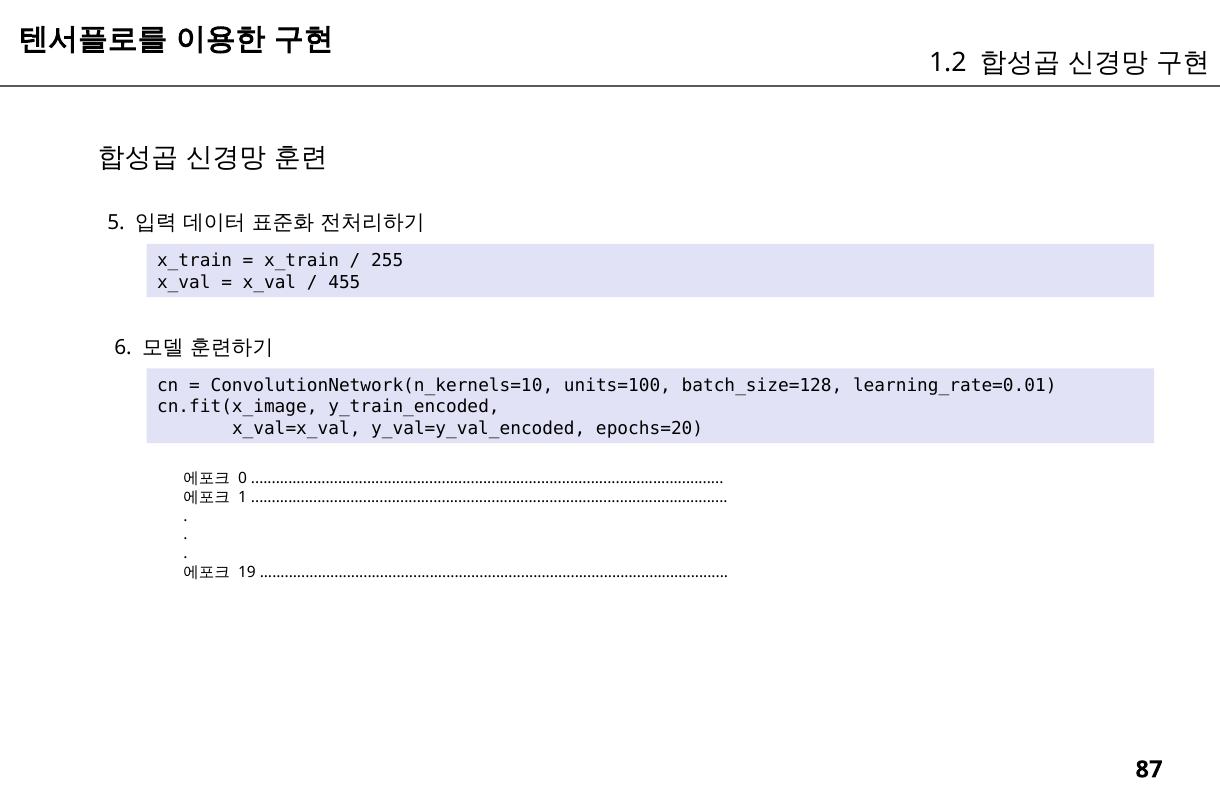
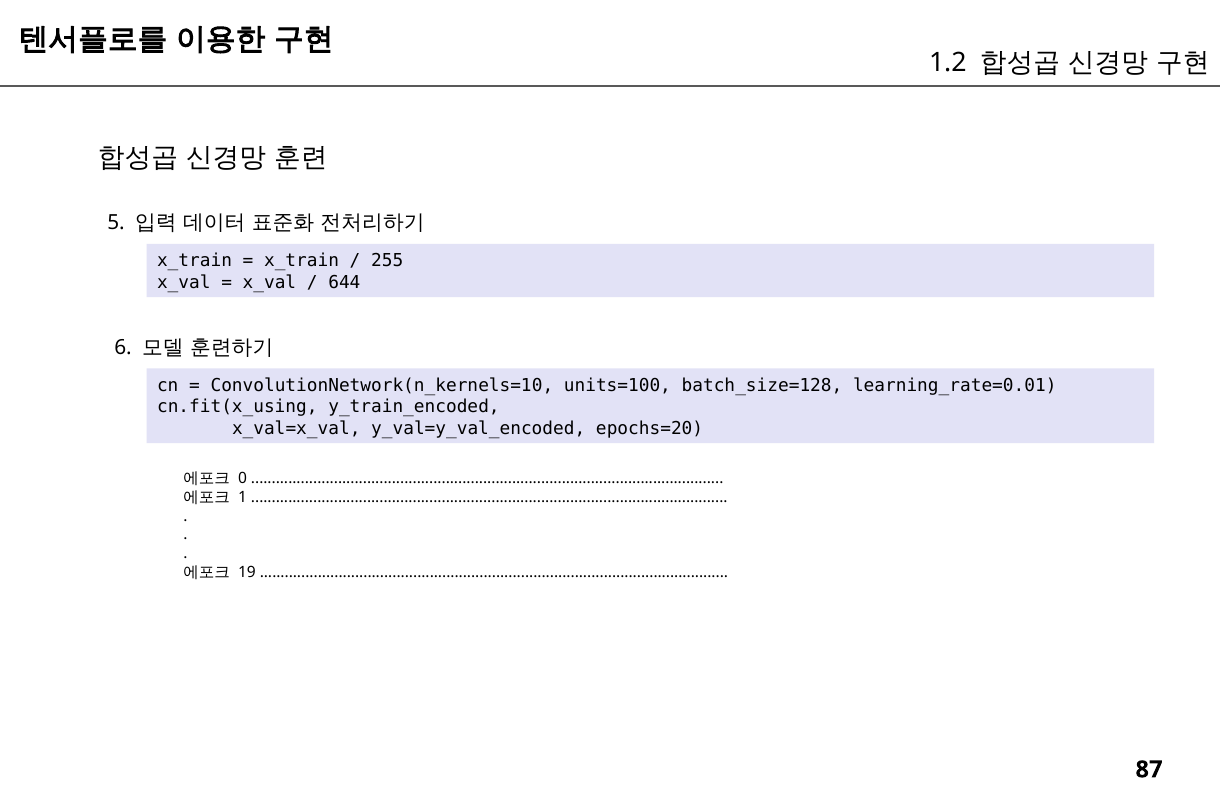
455: 455 -> 644
cn.fit(x_image: cn.fit(x_image -> cn.fit(x_using
